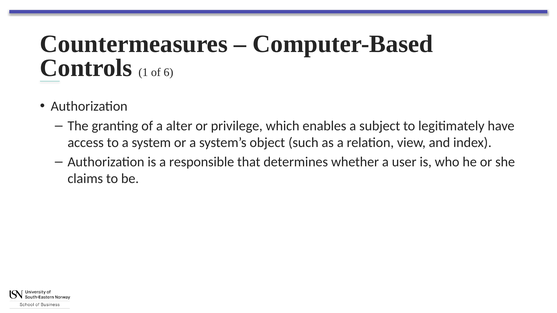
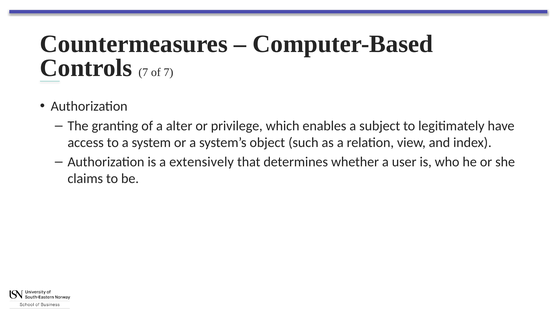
Controls 1: 1 -> 7
of 6: 6 -> 7
responsible: responsible -> extensively
